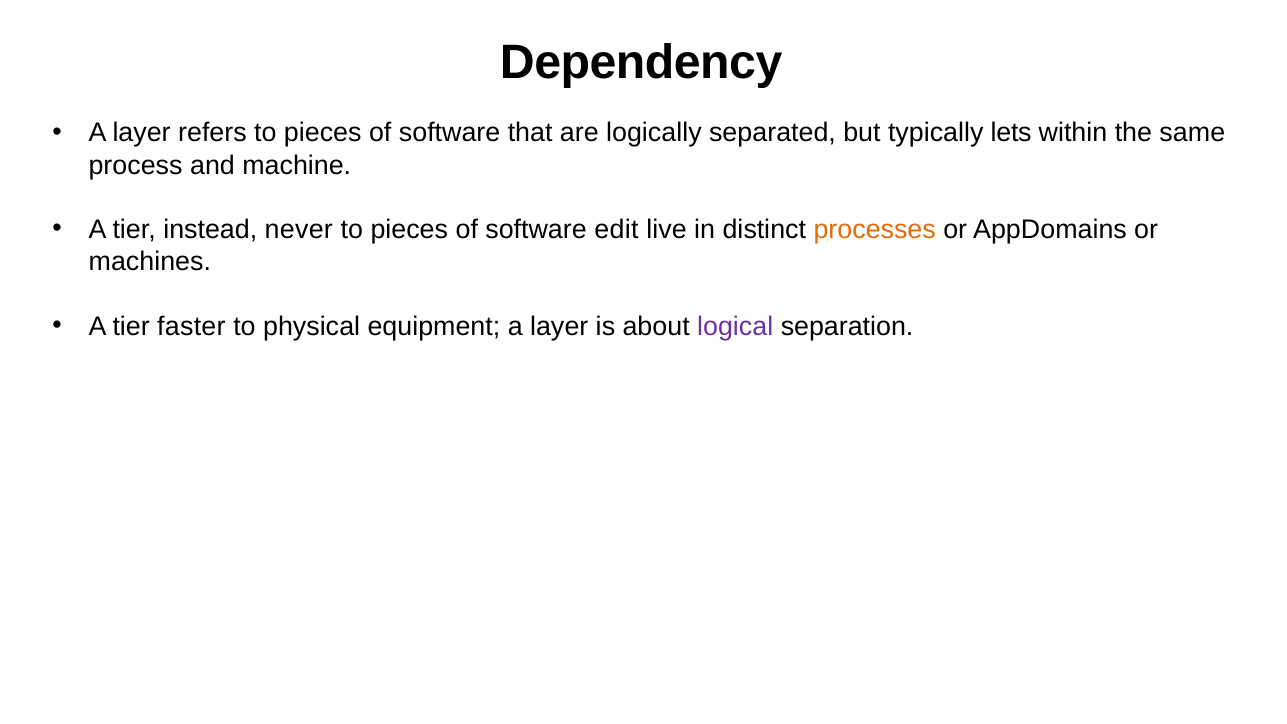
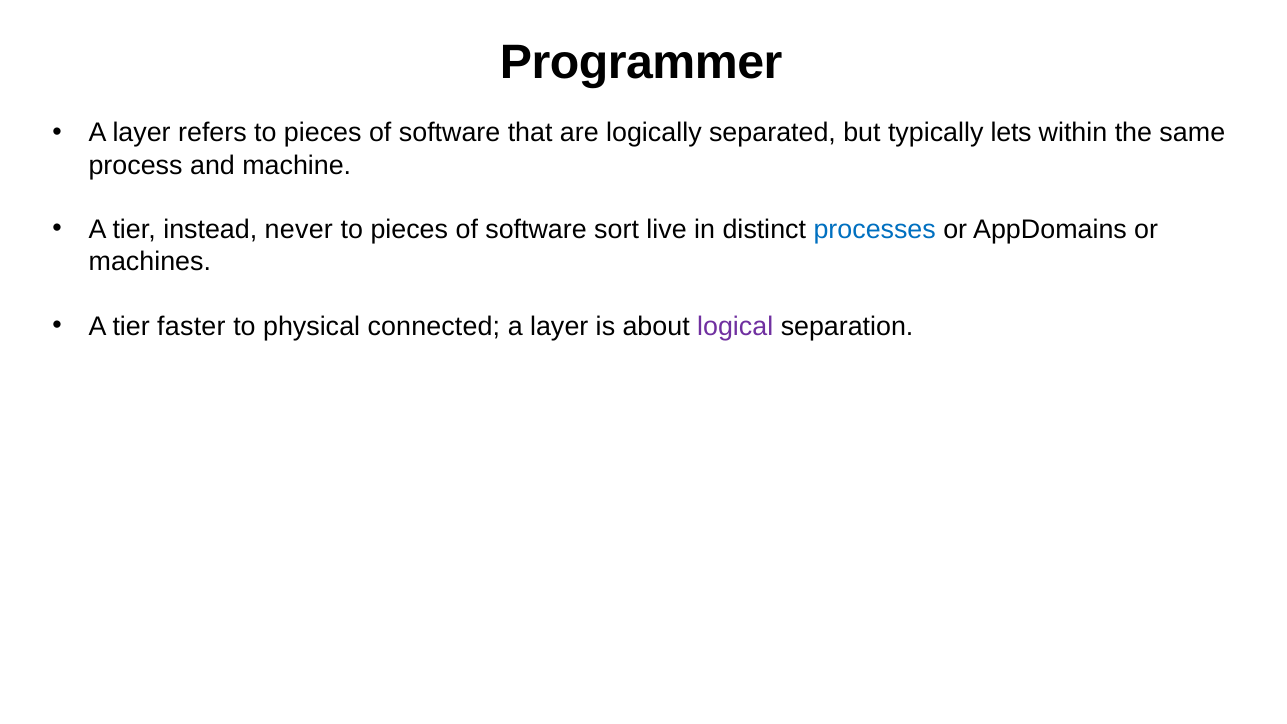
Dependency: Dependency -> Programmer
edit: edit -> sort
processes colour: orange -> blue
equipment: equipment -> connected
